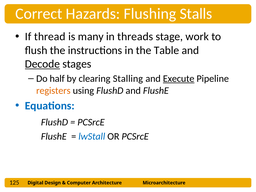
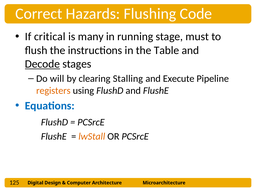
Stalls: Stalls -> Code
thread: thread -> critical
threads: threads -> running
work: work -> must
half: half -> will
Execute underline: present -> none
lwStall colour: blue -> orange
